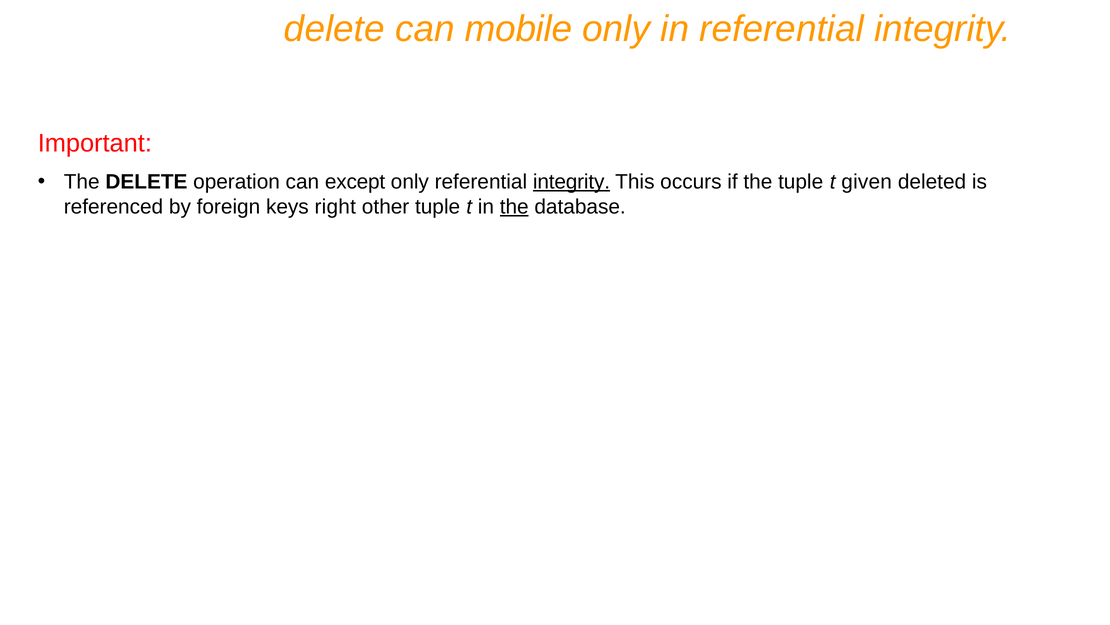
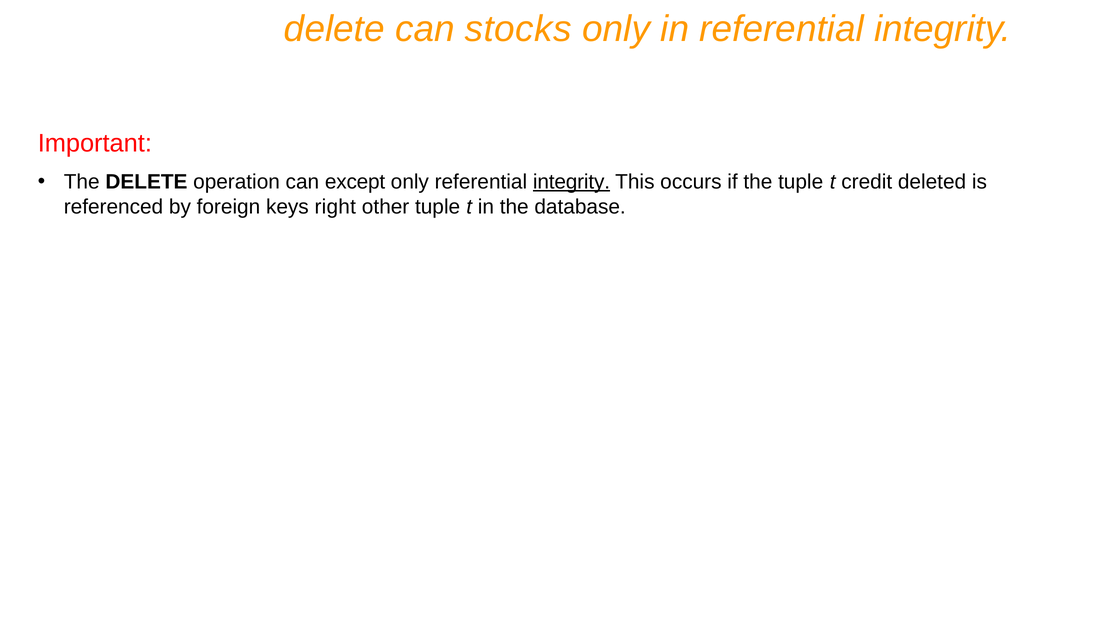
mobile: mobile -> stocks
given: given -> credit
the at (514, 207) underline: present -> none
